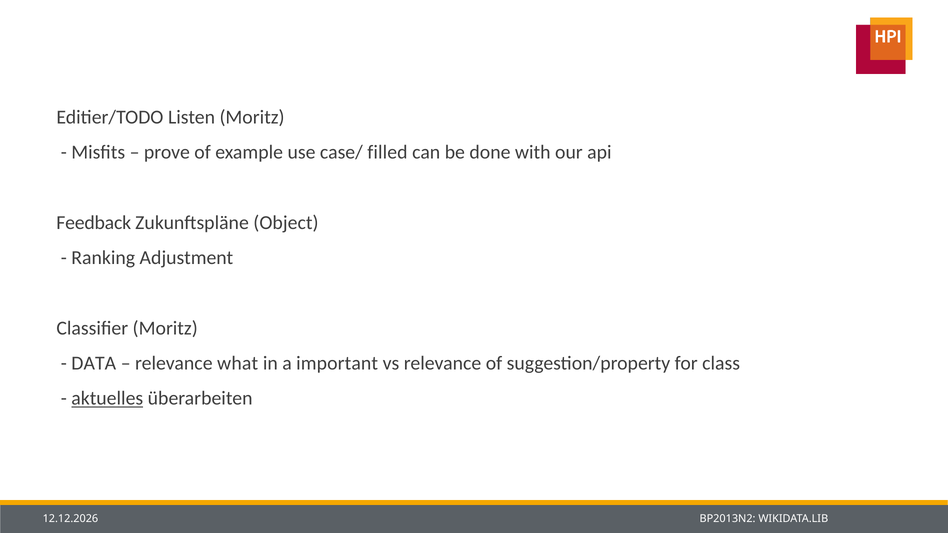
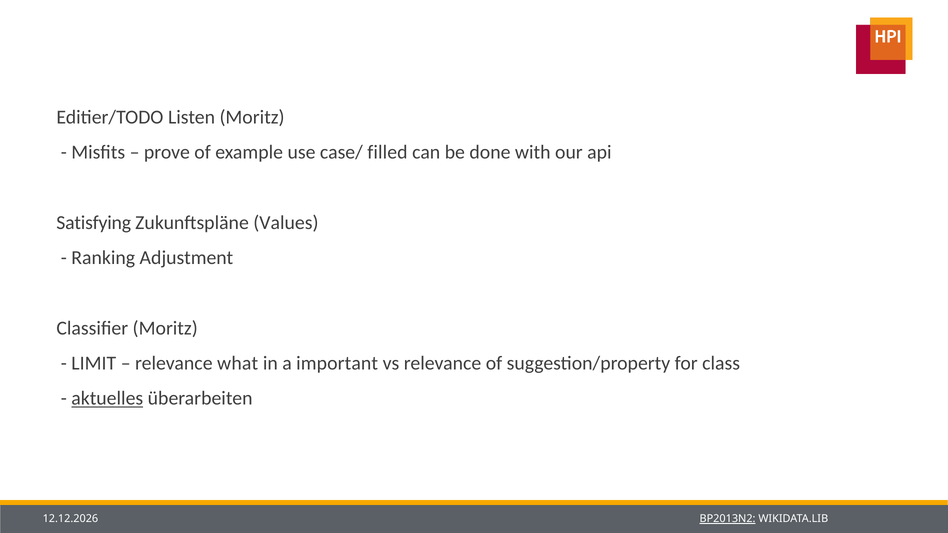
Feedback: Feedback -> Satisfying
Object: Object -> Values
DATA: DATA -> LIMIT
BP2013N2 underline: none -> present
